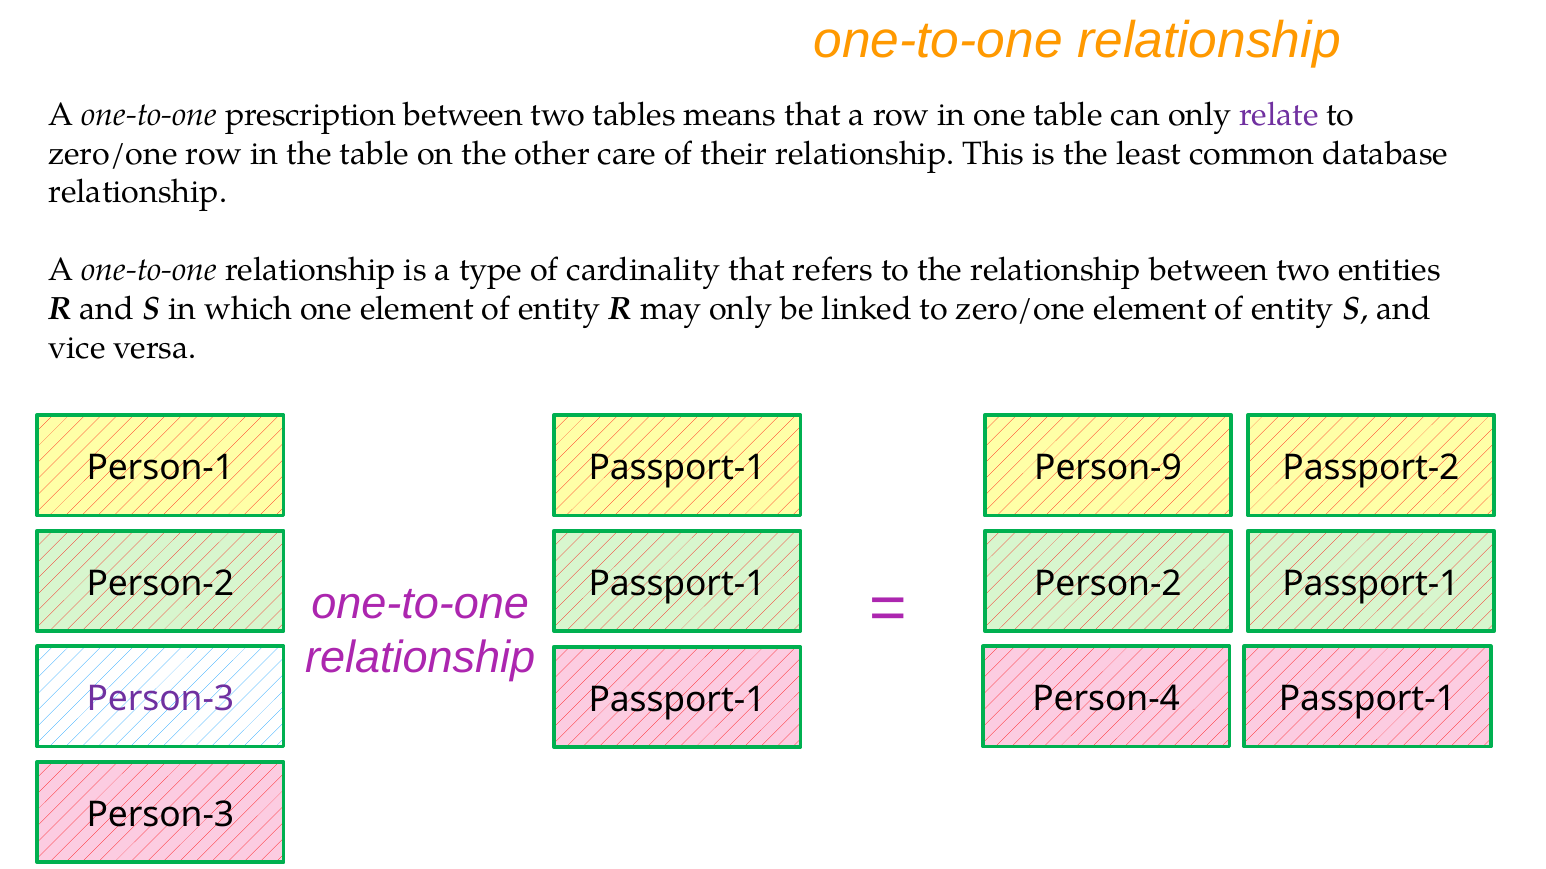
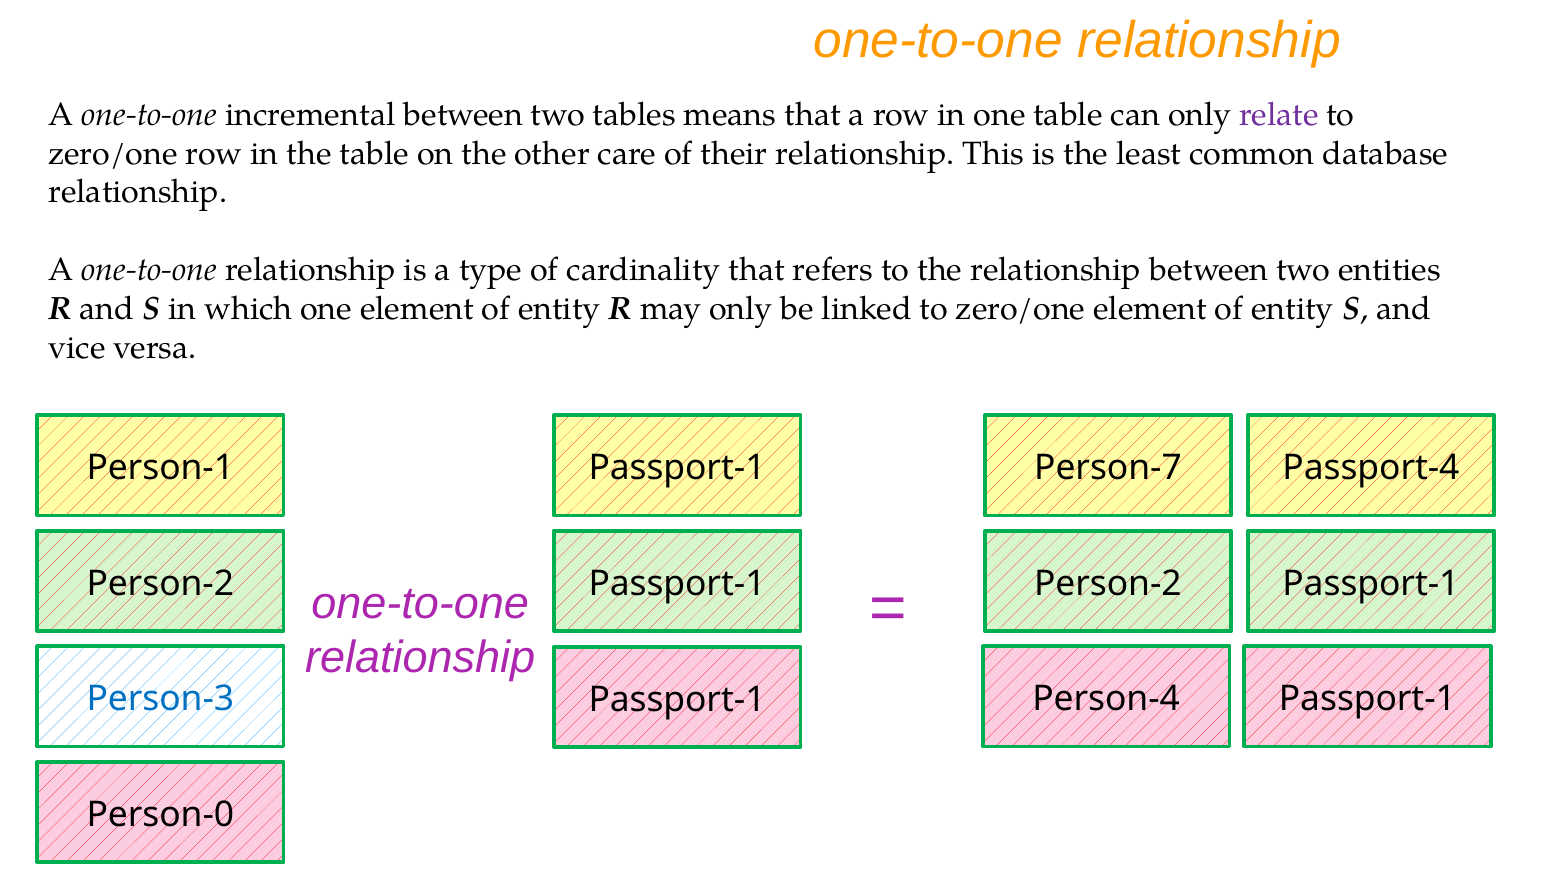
prescription: prescription -> incremental
Person-9: Person-9 -> Person-7
Passport-2: Passport-2 -> Passport-4
Person-3 at (160, 699) colour: purple -> blue
Person-3 at (160, 815): Person-3 -> Person-0
